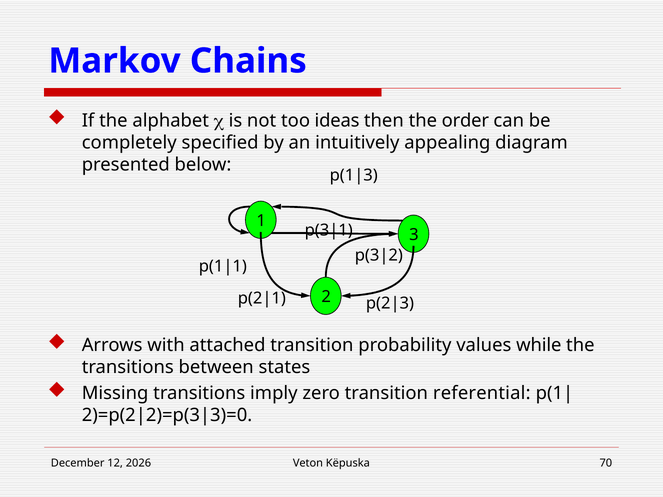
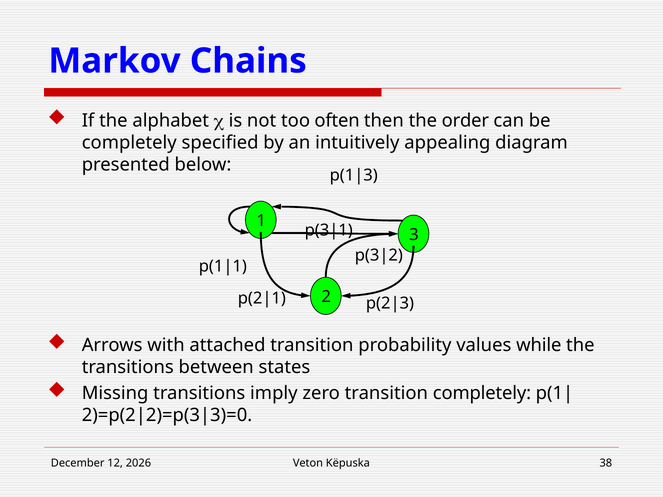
ideas: ideas -> often
transition referential: referential -> completely
70: 70 -> 38
